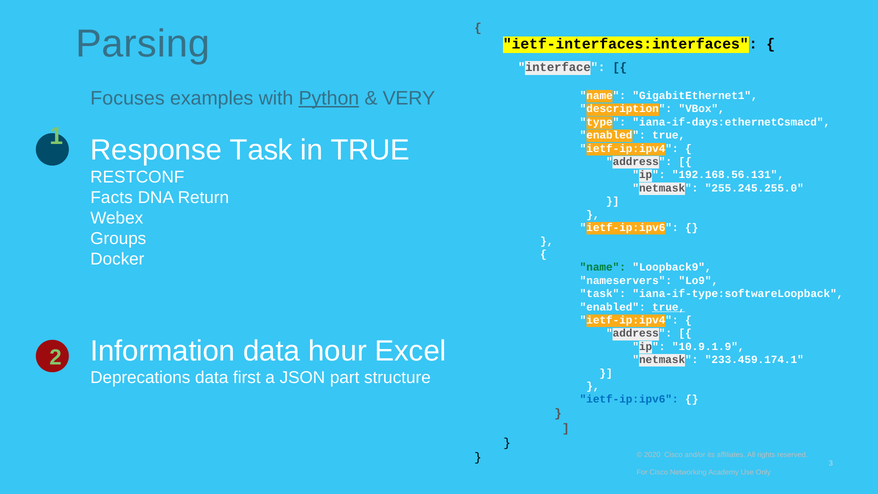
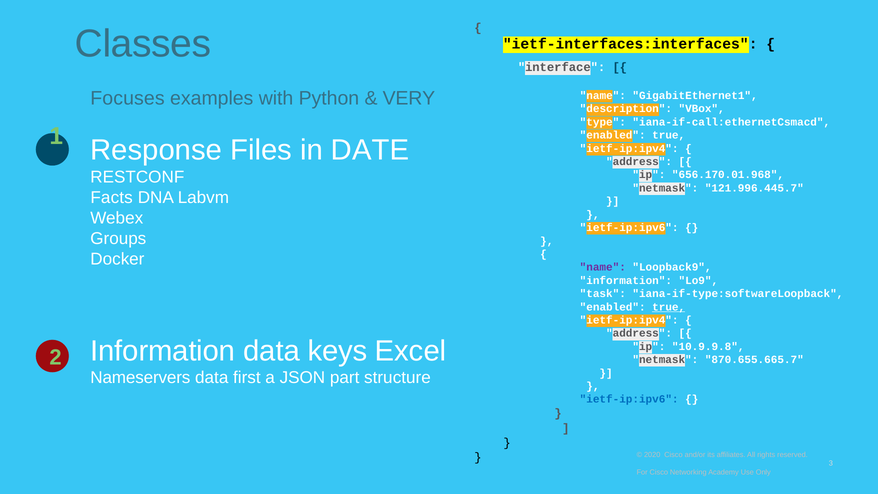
Parsing: Parsing -> Classes
Python underline: present -> none
iana-if-days:ethernetCsmacd: iana-if-days:ethernetCsmacd -> iana-if-call:ethernetCsmacd
Response Task: Task -> Files
in TRUE: TRUE -> DATE
192.168.56.131: 192.168.56.131 -> 656.170.01.968
255.245.255.0: 255.245.255.0 -> 121.996.445.7
Return: Return -> Labvm
name at (603, 267) colour: green -> purple
nameservers at (626, 280): nameservers -> information
hour: hour -> keys
10.9.1.9: 10.9.1.9 -> 10.9.9.8
233.459.174.1: 233.459.174.1 -> 870.655.665.7
Deprecations: Deprecations -> Nameservers
